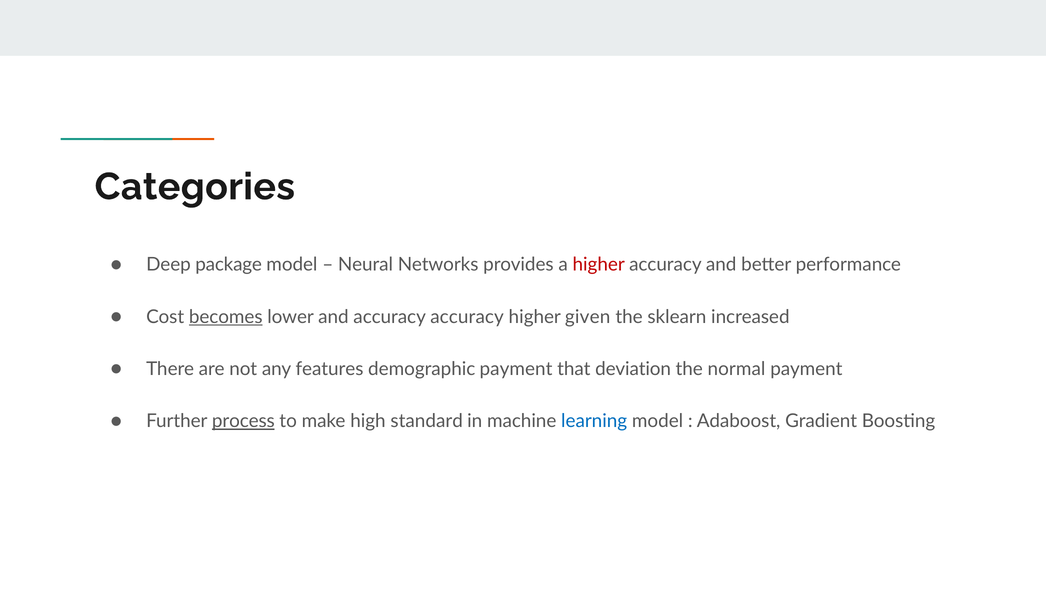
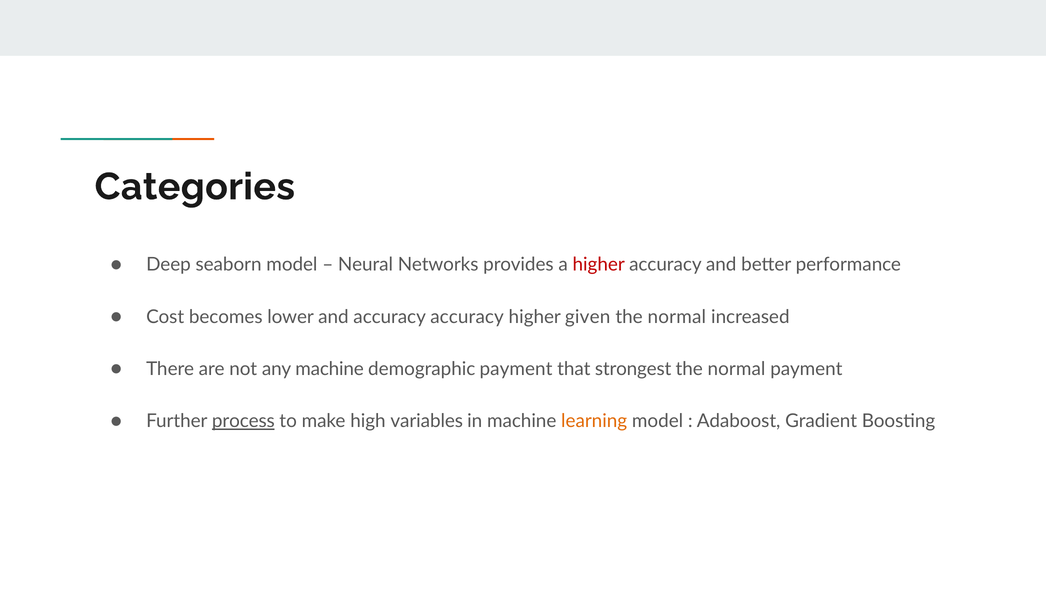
package: package -> seaborn
becomes underline: present -> none
sklearn at (677, 316): sklearn -> normal
any features: features -> machine
deviation: deviation -> strongest
standard: standard -> variables
learning colour: blue -> orange
